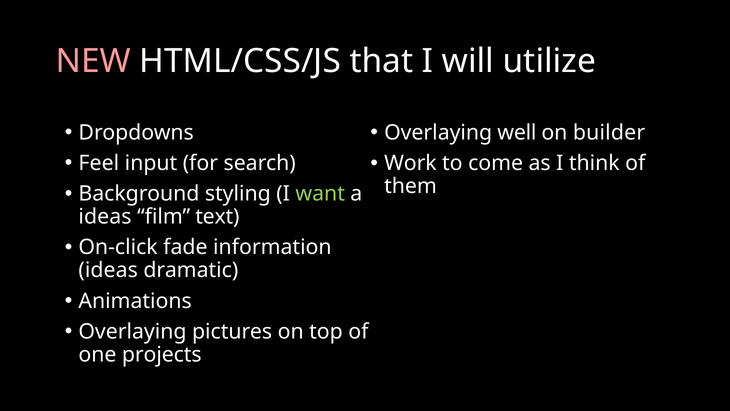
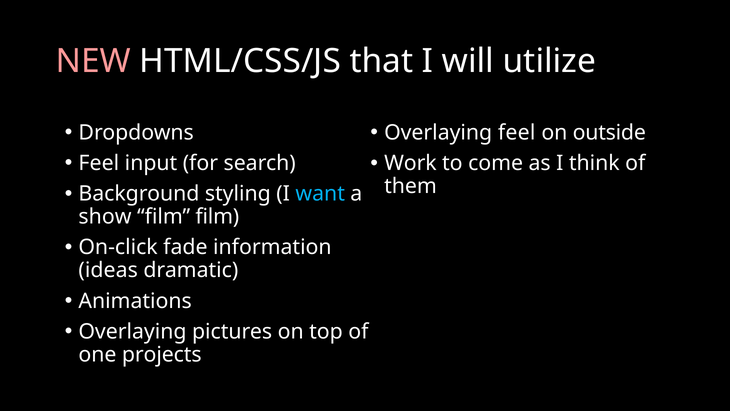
Overlaying well: well -> feel
builder: builder -> outside
want colour: light green -> light blue
ideas at (105, 217): ideas -> show
film text: text -> film
